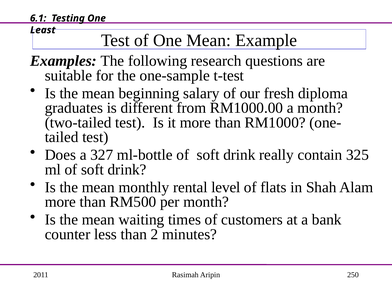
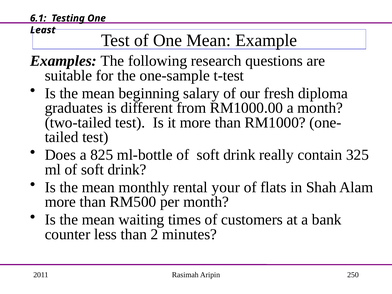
327: 327 -> 825
level: level -> your
